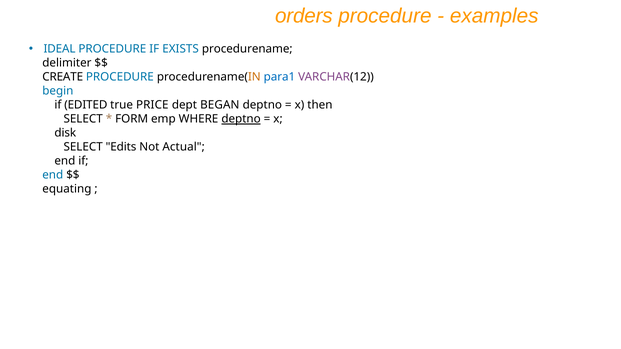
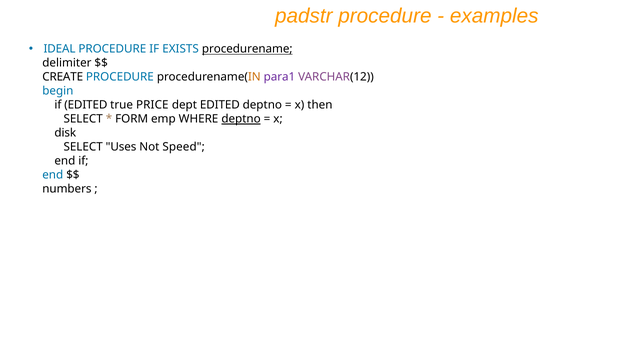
orders: orders -> padstr
procedurename underline: none -> present
para1 colour: blue -> purple
dept BEGAN: BEGAN -> EDITED
Edits: Edits -> Uses
Actual: Actual -> Speed
equating: equating -> numbers
